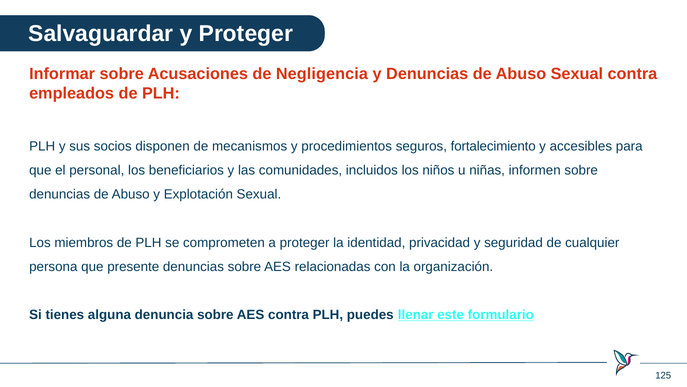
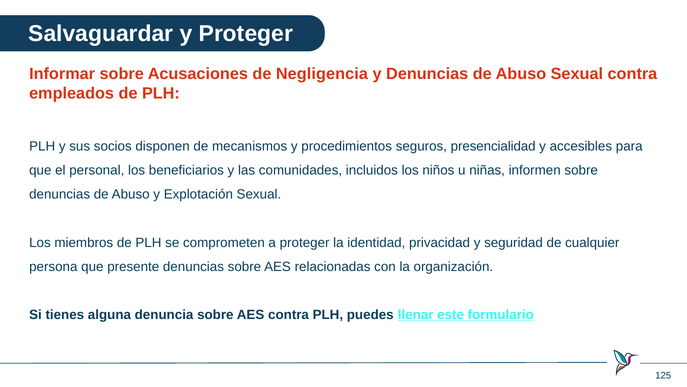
fortalecimiento: fortalecimiento -> presencialidad
